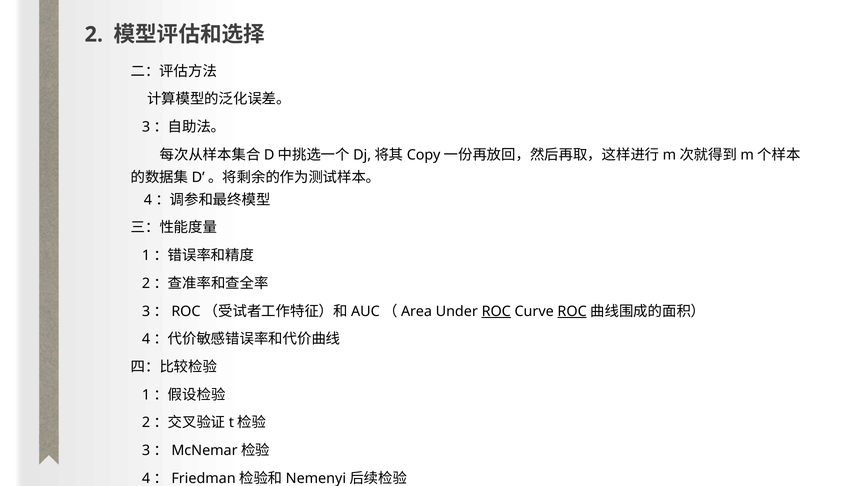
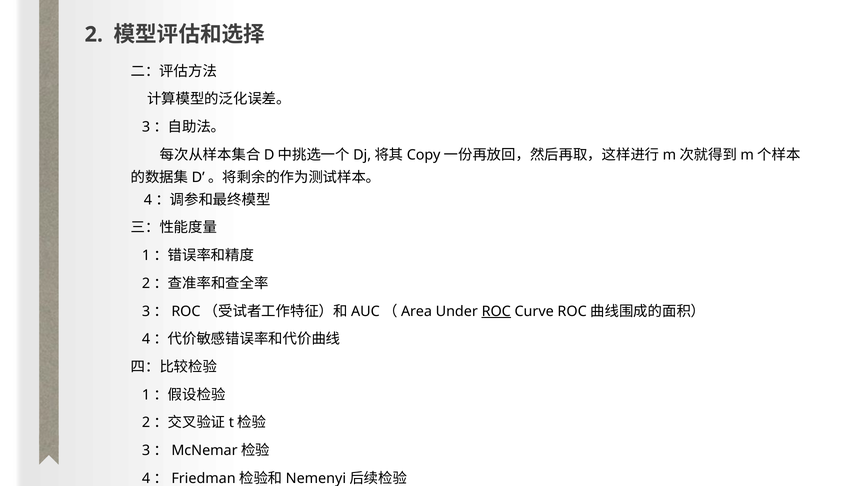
ROC at (572, 311) underline: present -> none
